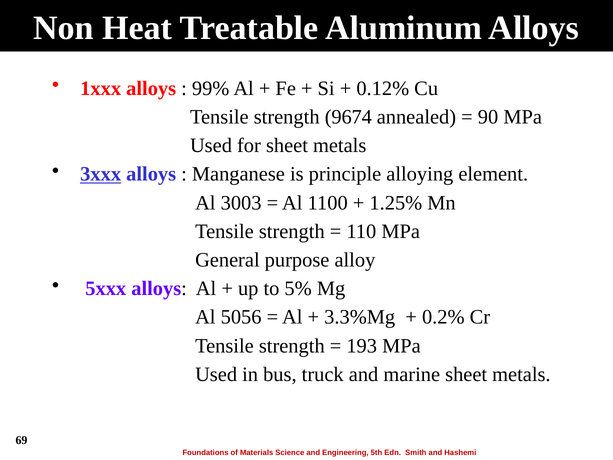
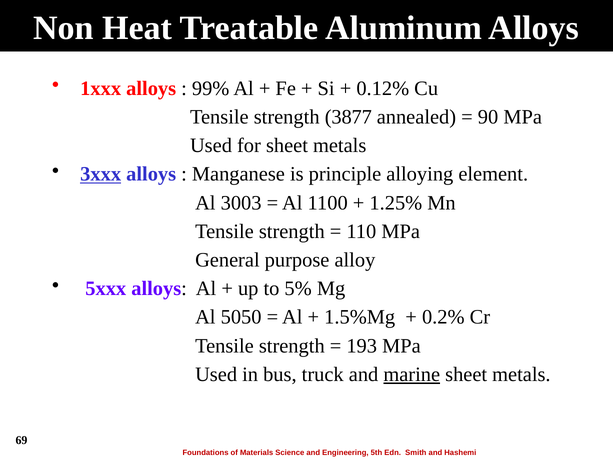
9674: 9674 -> 3877
5056: 5056 -> 5050
3.3%Mg: 3.3%Mg -> 1.5%Mg
marine underline: none -> present
